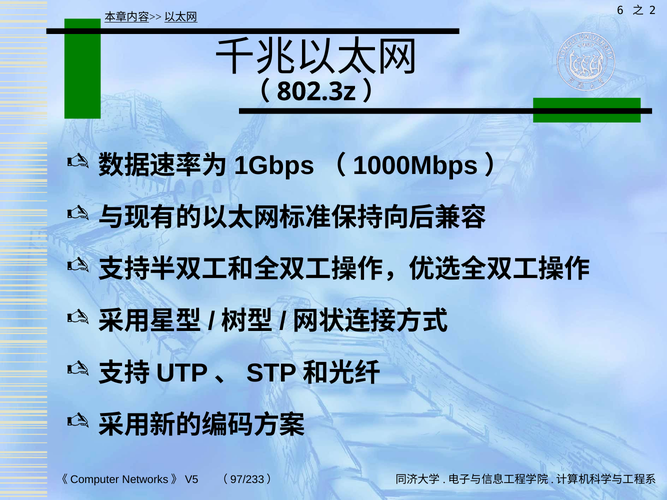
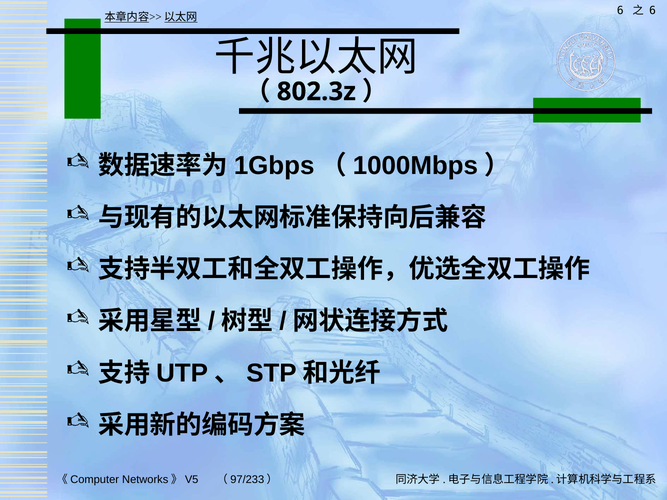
2 at (653, 11): 2 -> 6
